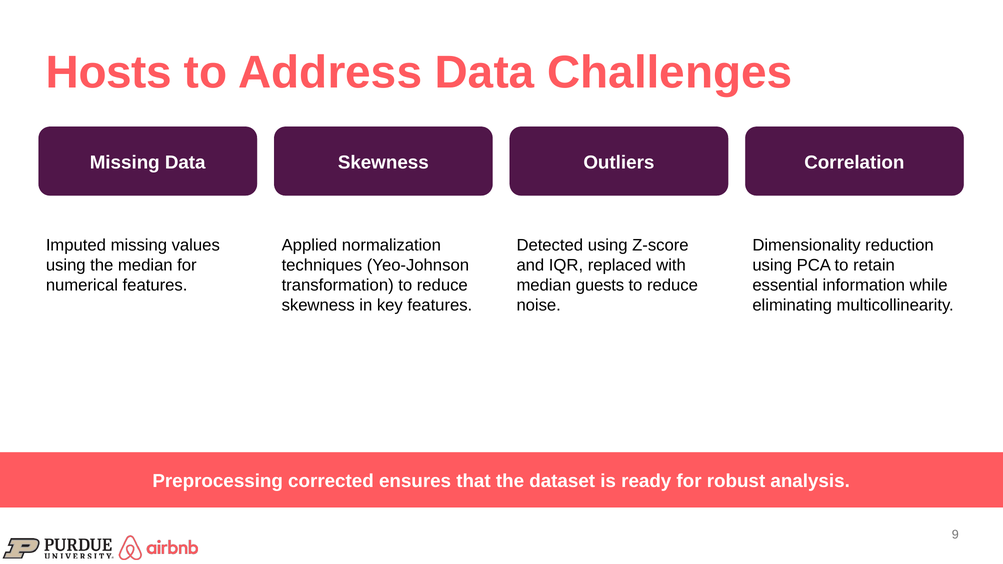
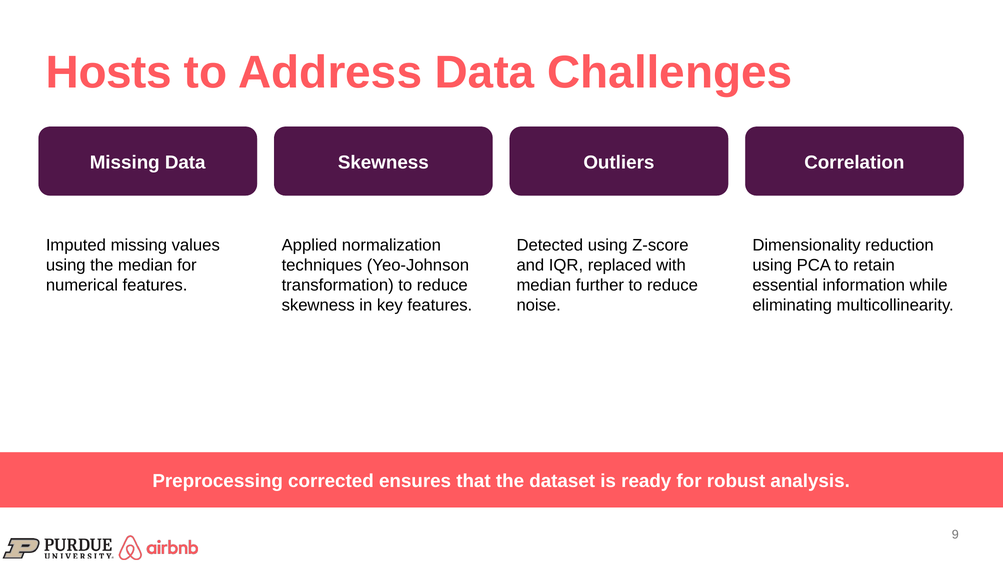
guests: guests -> further
